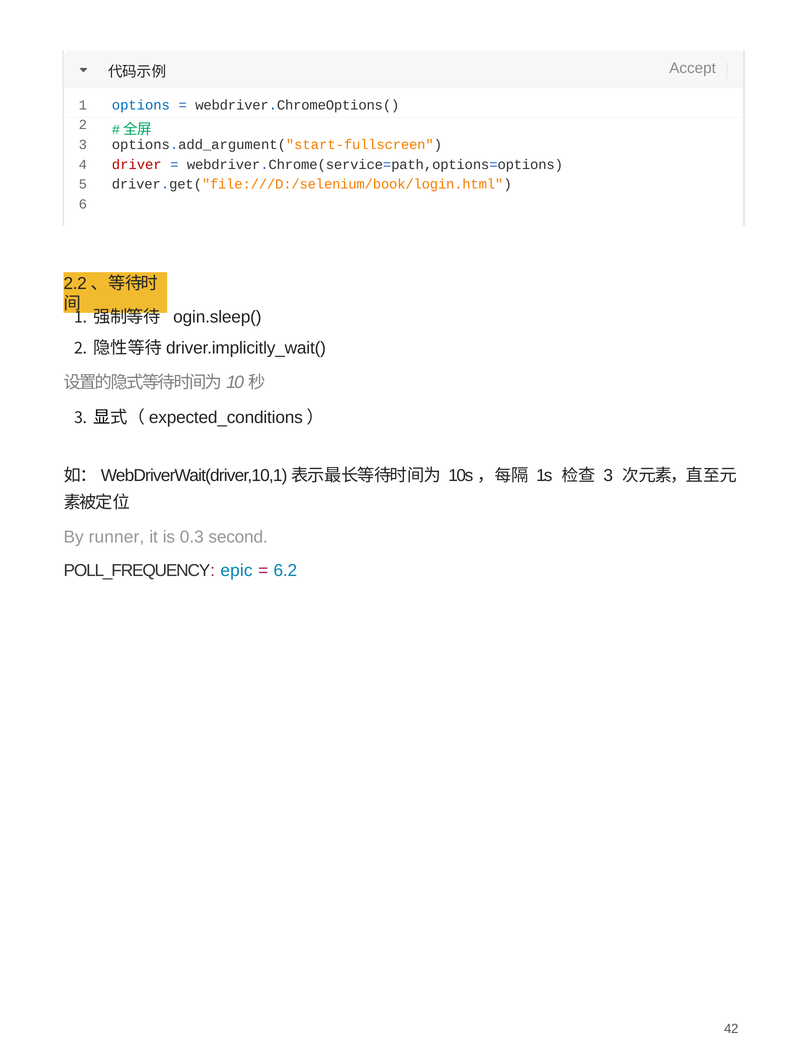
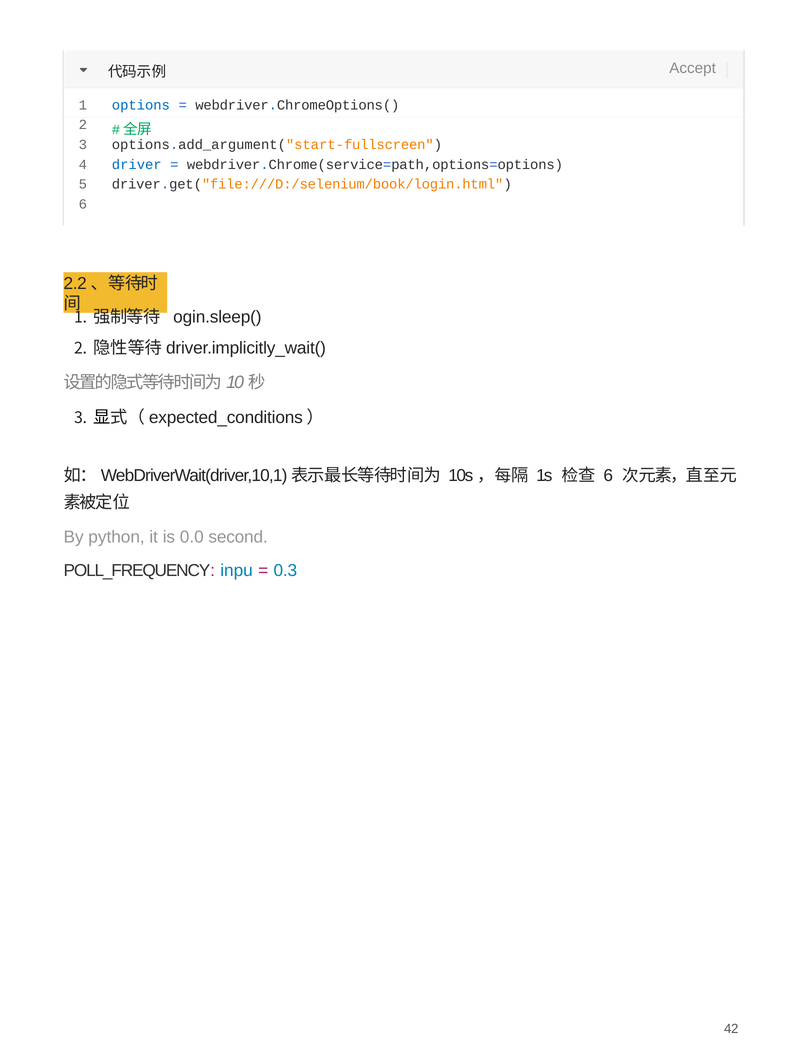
driver colour: red -> blue
3 at (608, 476): 3 -> 6
runner: runner -> python
0.3: 0.3 -> 0.0
epic: epic -> inpu
6.2: 6.2 -> 0.3
